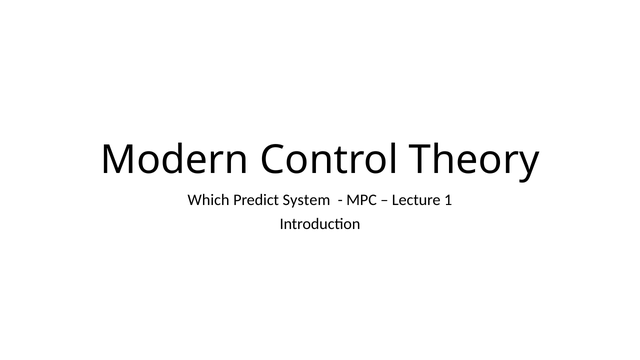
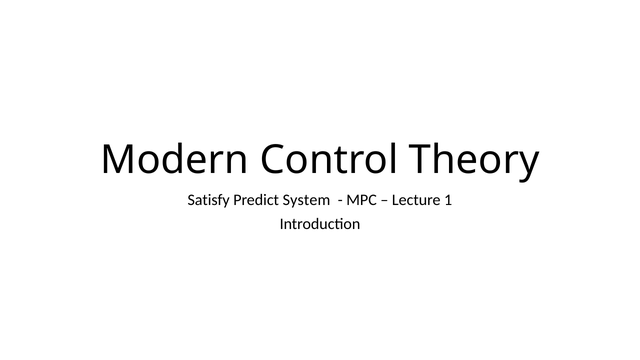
Which: Which -> Satisfy
